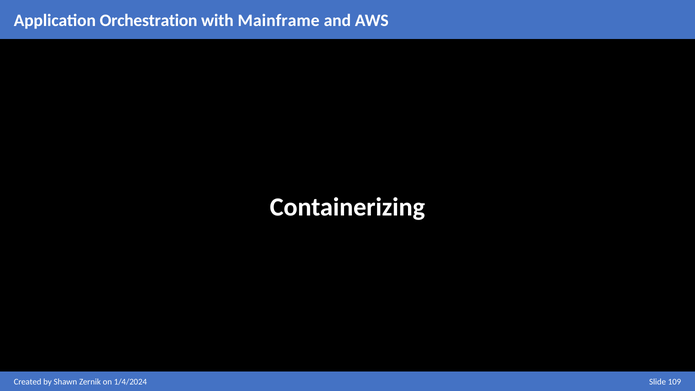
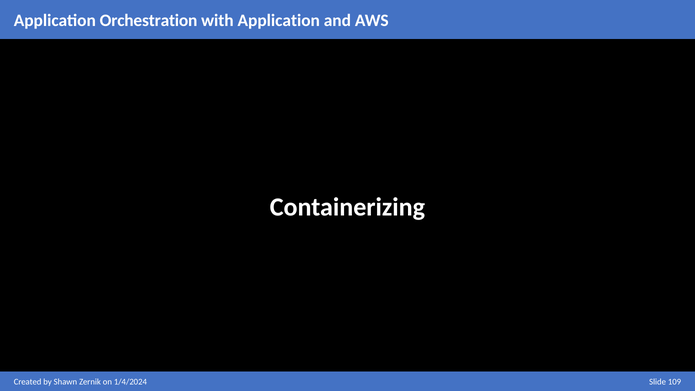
with Mainframe: Mainframe -> Application
